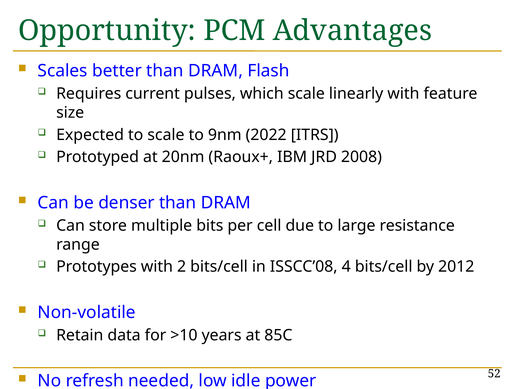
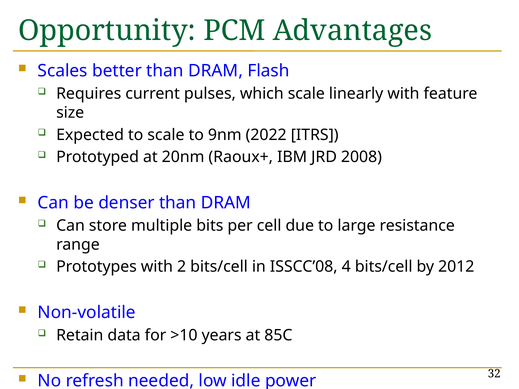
52: 52 -> 32
